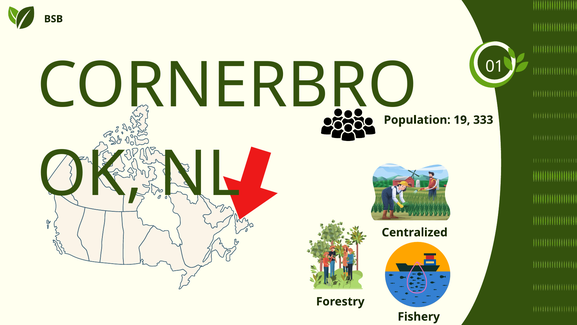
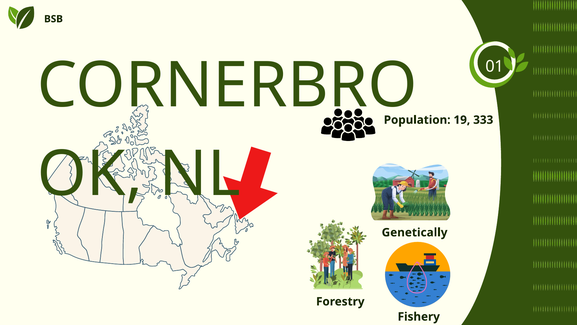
Centralized: Centralized -> Genetically
